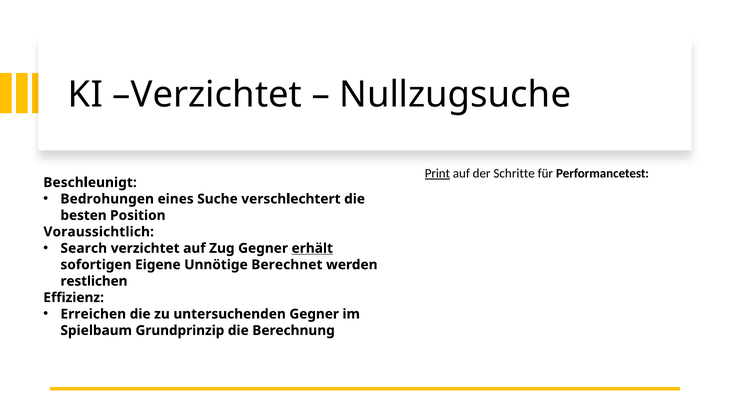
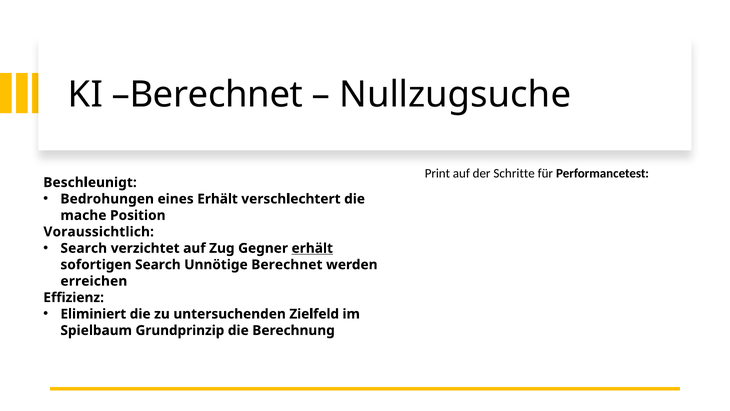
KI Verzichtet: Verzichtet -> Berechnet
Print underline: present -> none
eines Suche: Suche -> Erhält
besten: besten -> mache
sofortigen Eigene: Eigene -> Search
restlichen: restlichen -> erreichen
Erreichen: Erreichen -> Eliminiert
untersuchenden Gegner: Gegner -> Zielfeld
